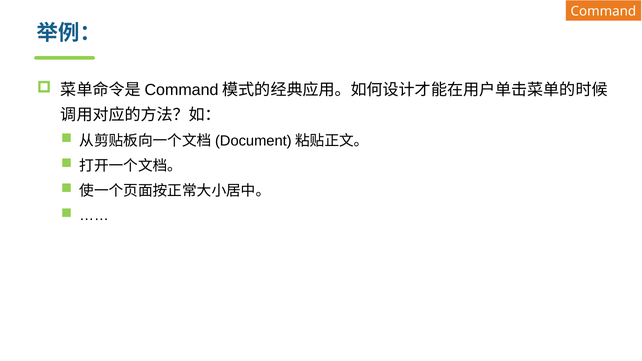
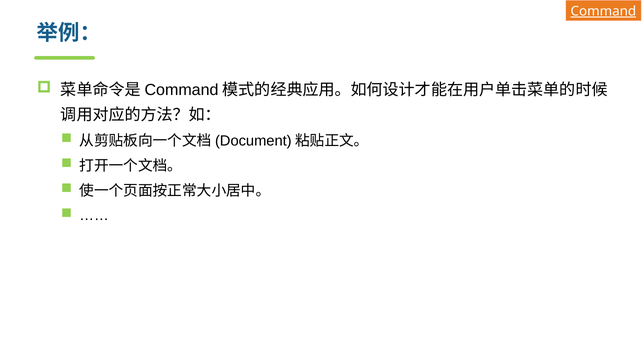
Command underline: none -> present
